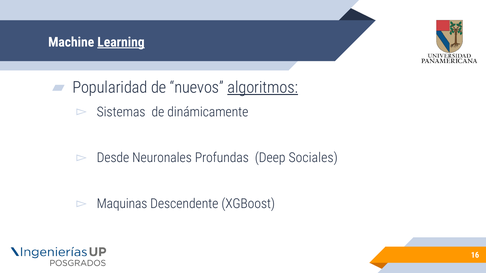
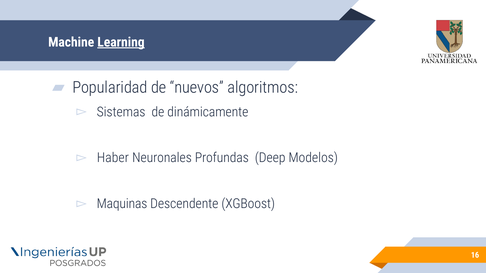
algoritmos underline: present -> none
Desde: Desde -> Haber
Sociales: Sociales -> Modelos
